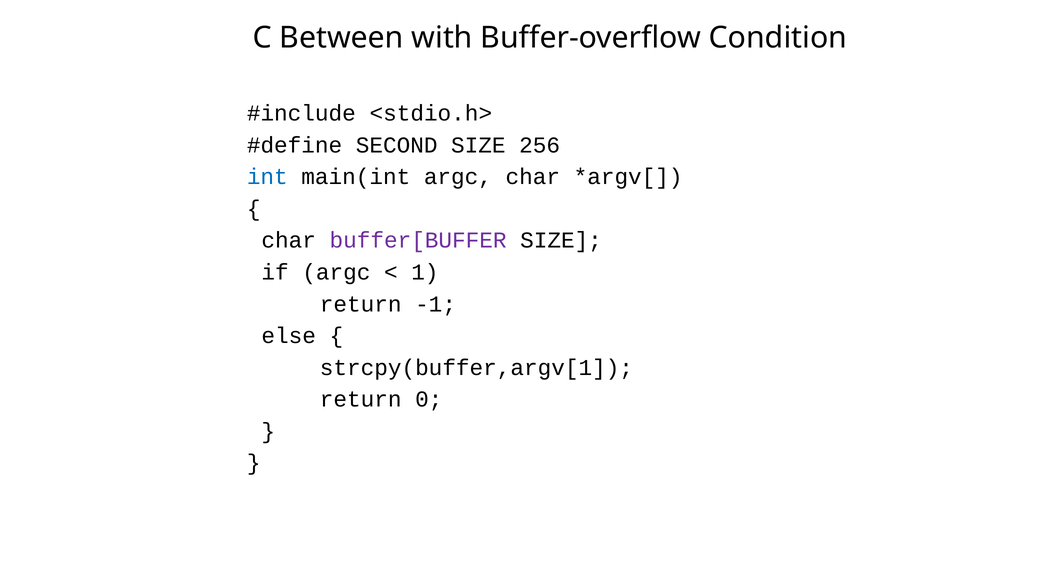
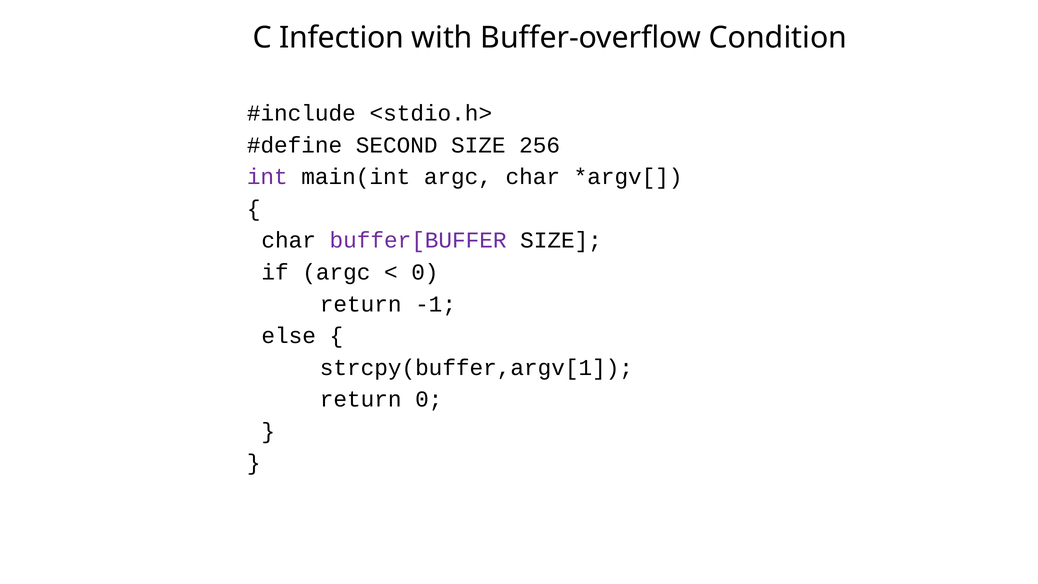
Between: Between -> Infection
int colour: blue -> purple
1 at (425, 272): 1 -> 0
